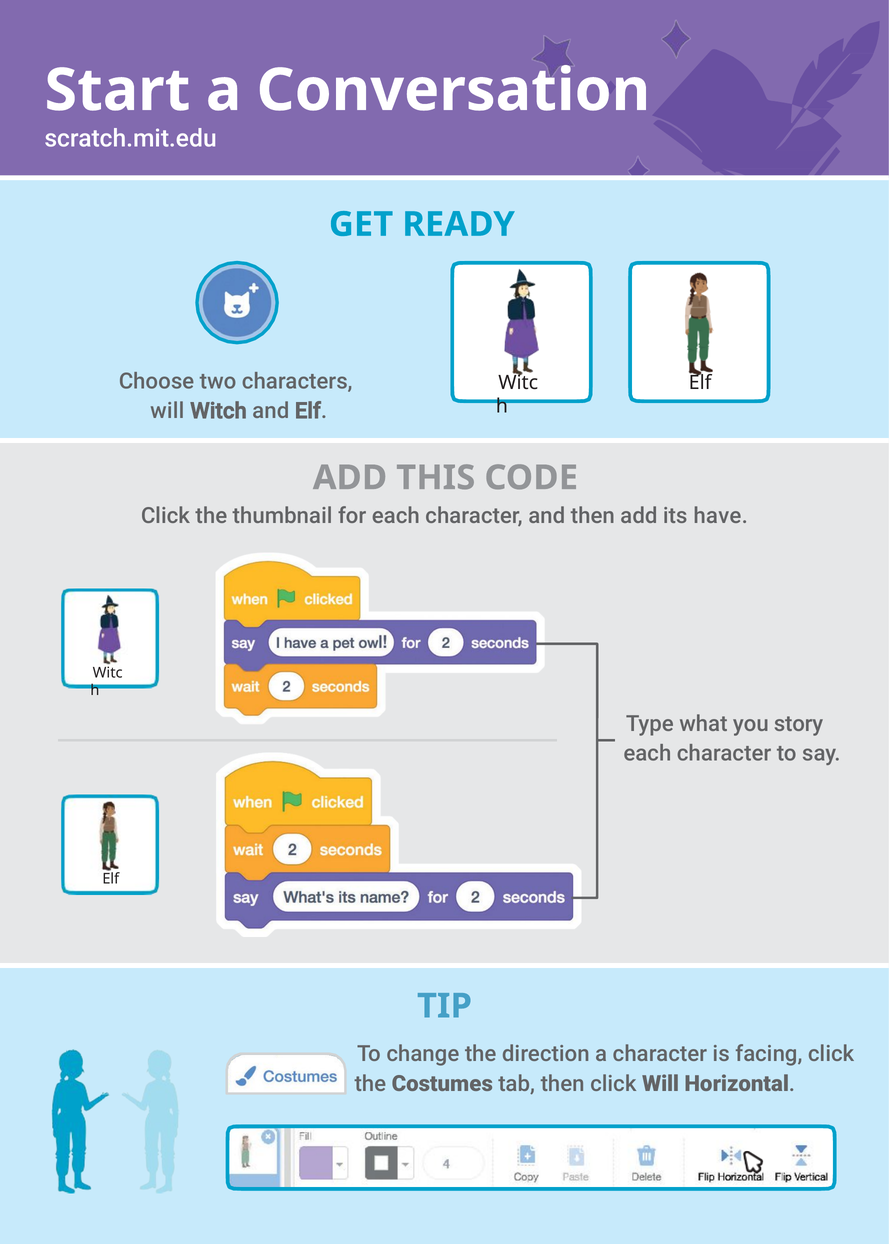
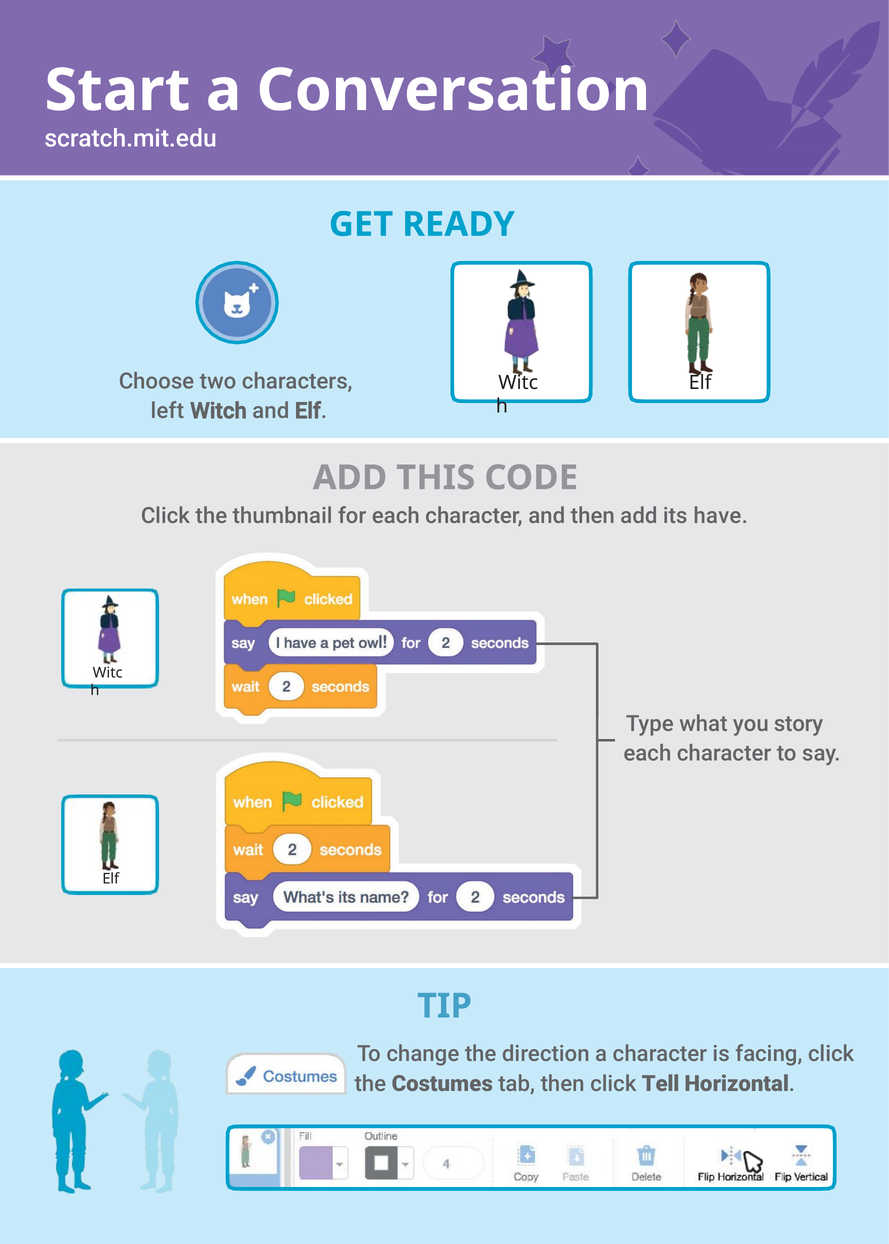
will at (167, 411): will -> left
click Will: Will -> Tell
